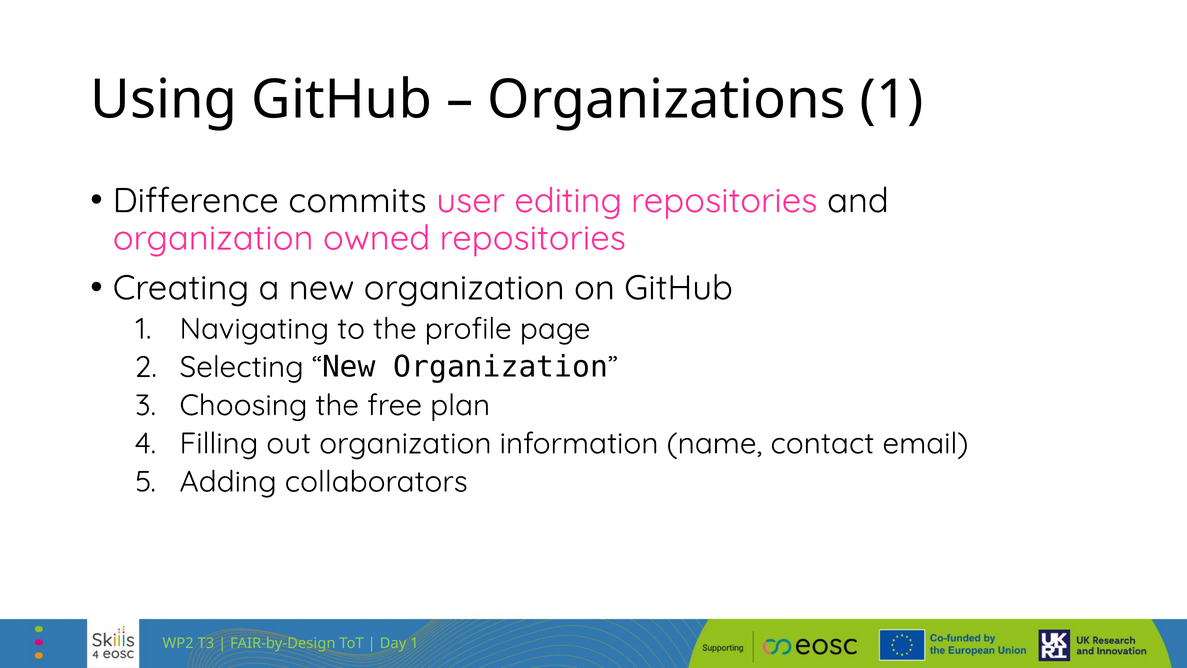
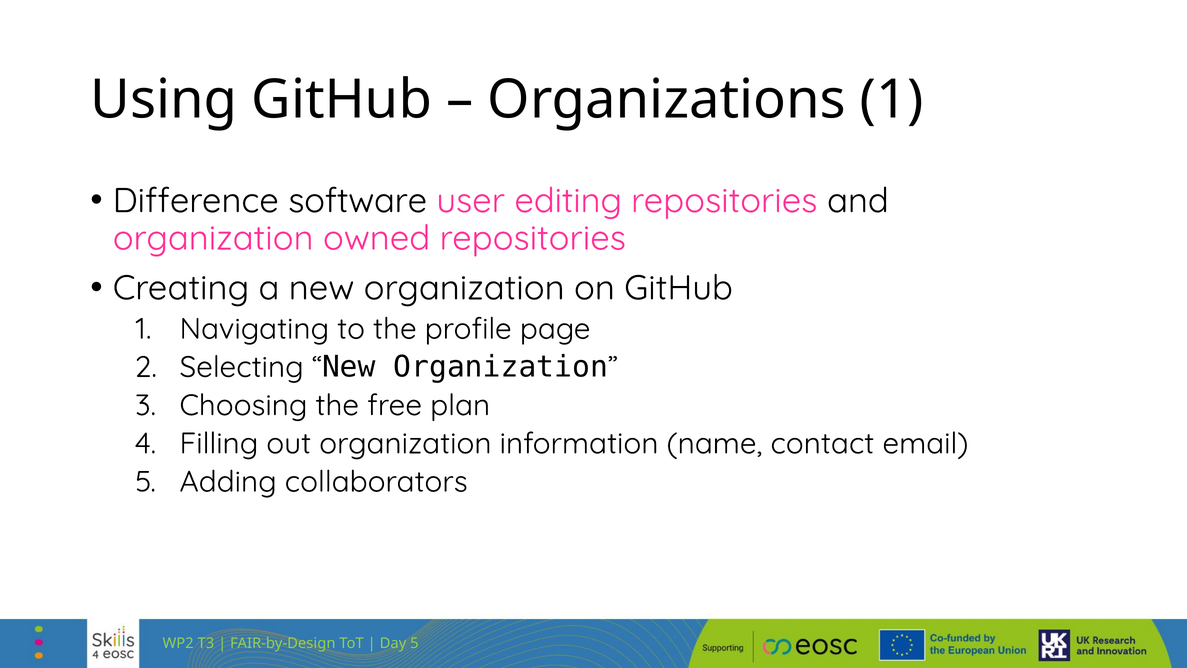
commits: commits -> software
Day 1: 1 -> 5
